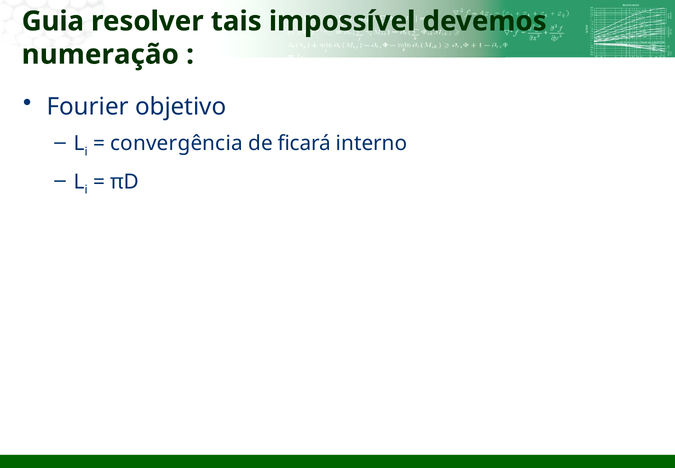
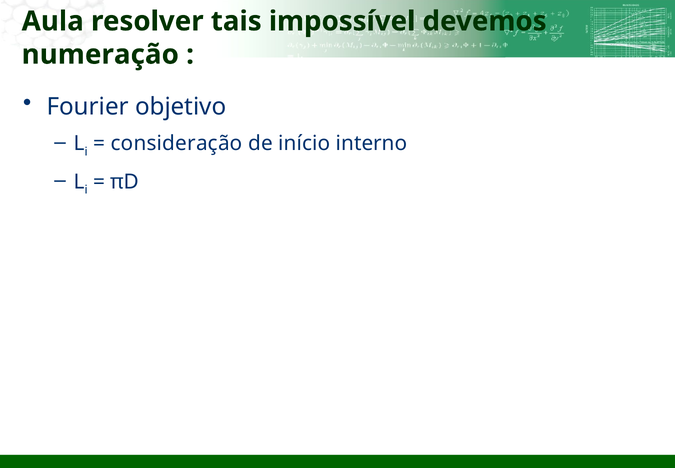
Guia: Guia -> Aula
convergência: convergência -> consideração
ficará: ficará -> início
